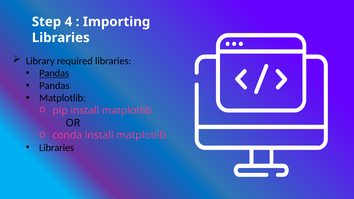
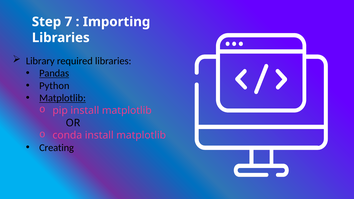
4: 4 -> 7
Pandas at (54, 86): Pandas -> Python
Matplotlib at (63, 98) underline: none -> present
Libraries at (57, 148): Libraries -> Creating
